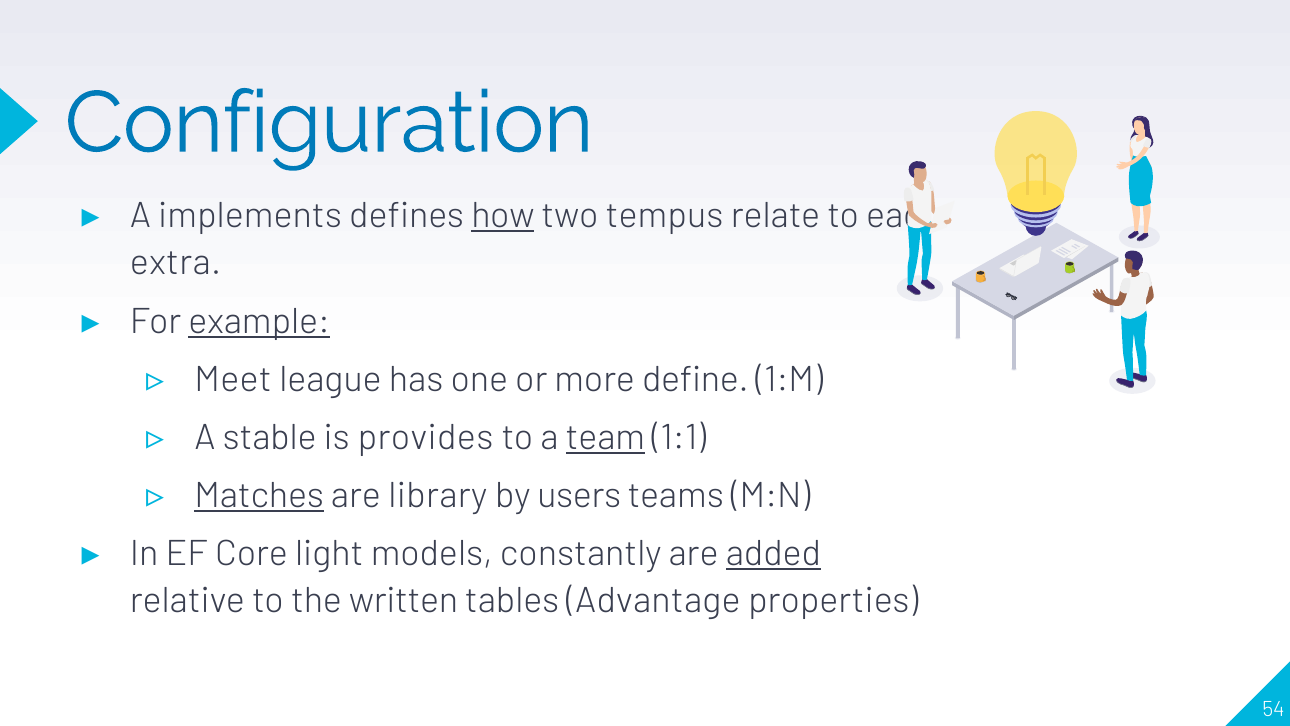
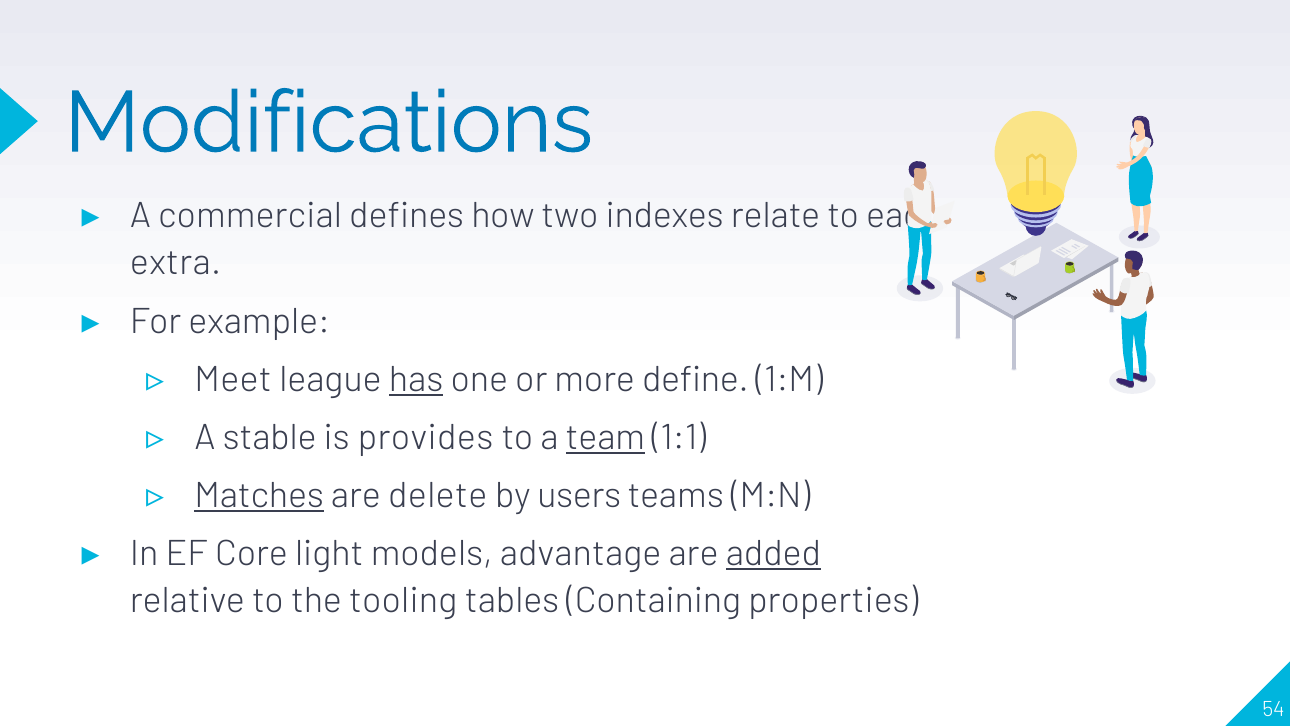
Configuration: Configuration -> Modifications
implements: implements -> commercial
how underline: present -> none
tempus: tempus -> indexes
example underline: present -> none
has underline: none -> present
library: library -> delete
constantly: constantly -> advantage
written: written -> tooling
Advantage: Advantage -> Containing
